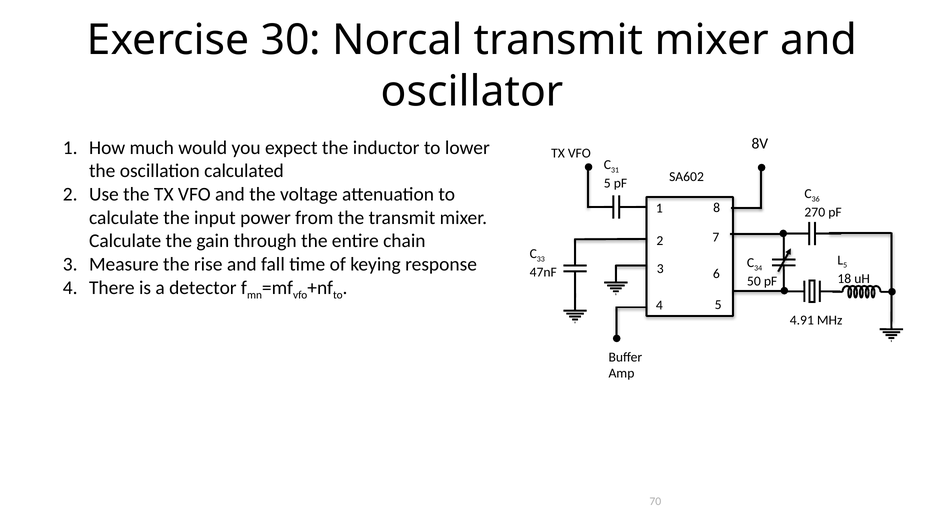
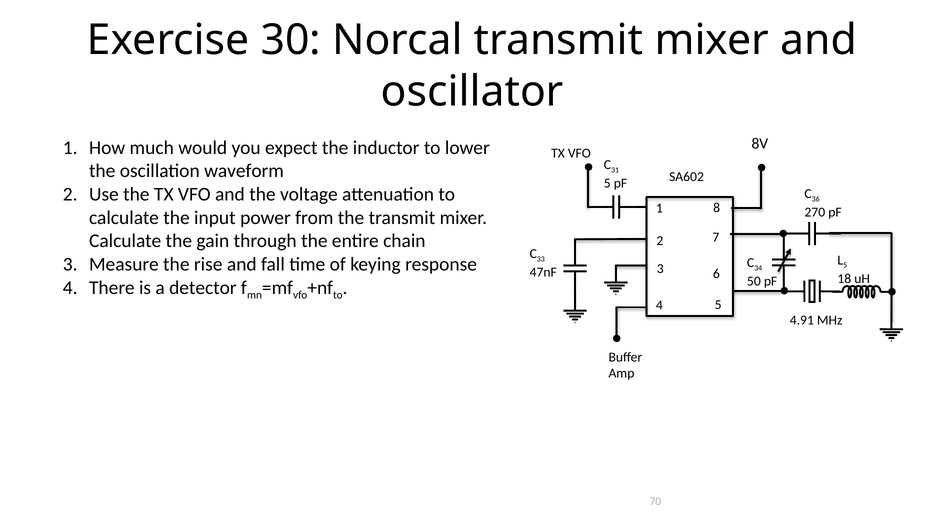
calculated: calculated -> waveform
